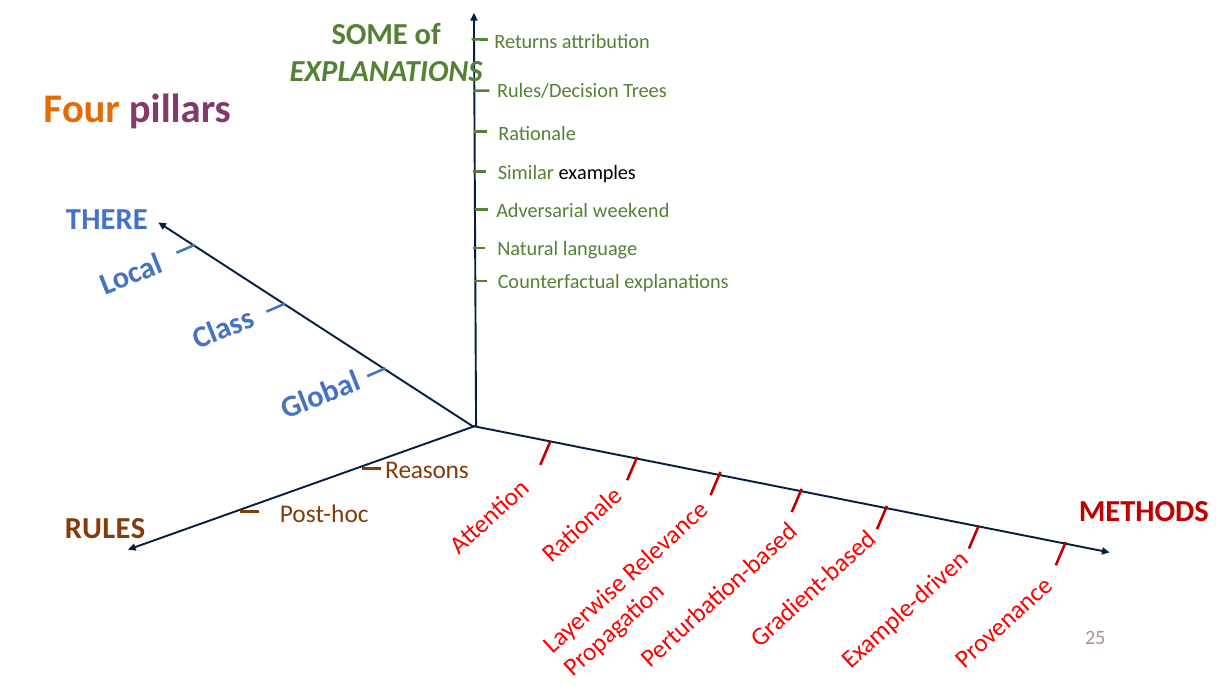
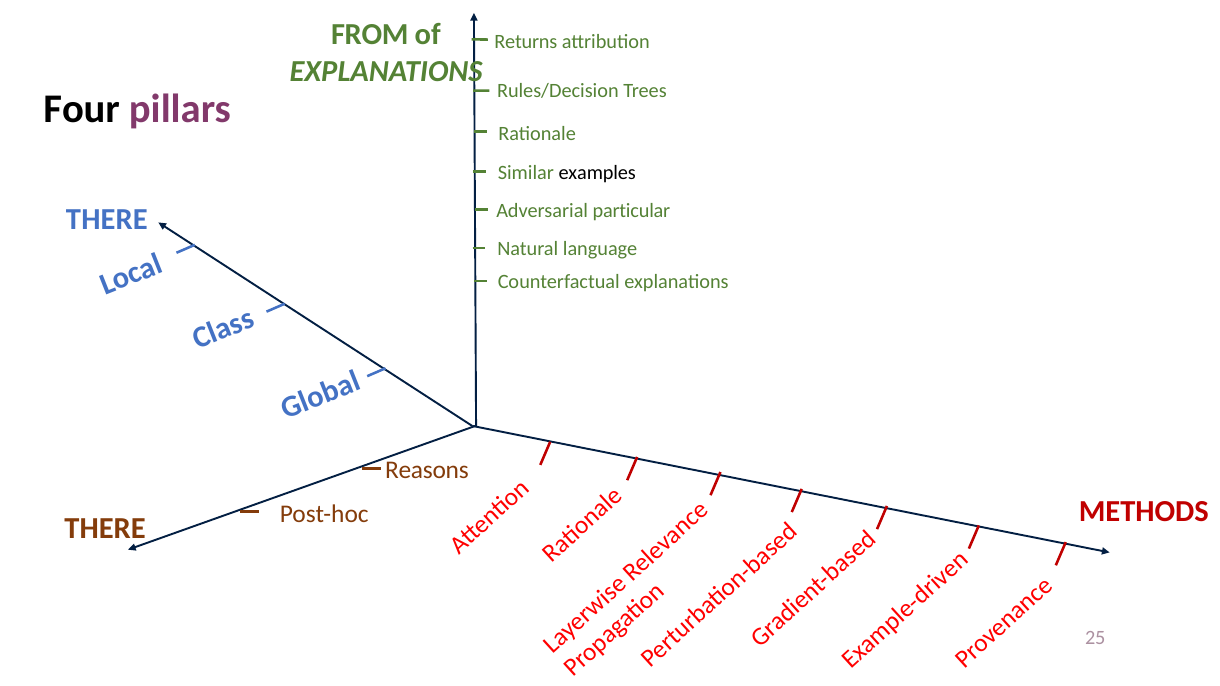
SOME: SOME -> FROM
Four colour: orange -> black
weekend: weekend -> particular
RULES at (105, 529): RULES -> THERE
